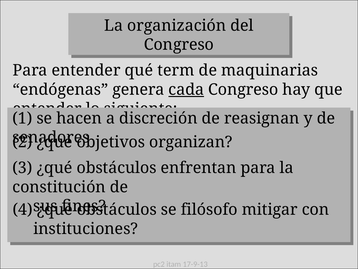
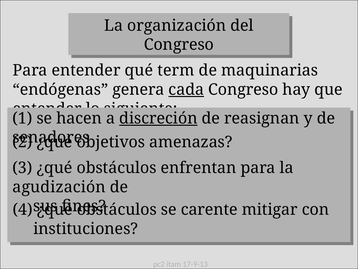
discreción underline: none -> present
organizan: organizan -> amenazas
constitución: constitución -> agudización
filósofo: filósofo -> carente
